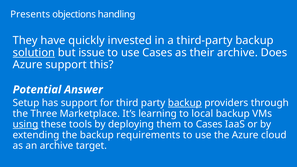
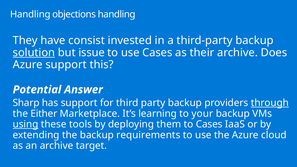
Presents at (30, 14): Presents -> Handling
quickly: quickly -> consist
Setup: Setup -> Sharp
backup at (185, 103) underline: present -> none
through underline: none -> present
Three: Three -> Either
local: local -> your
